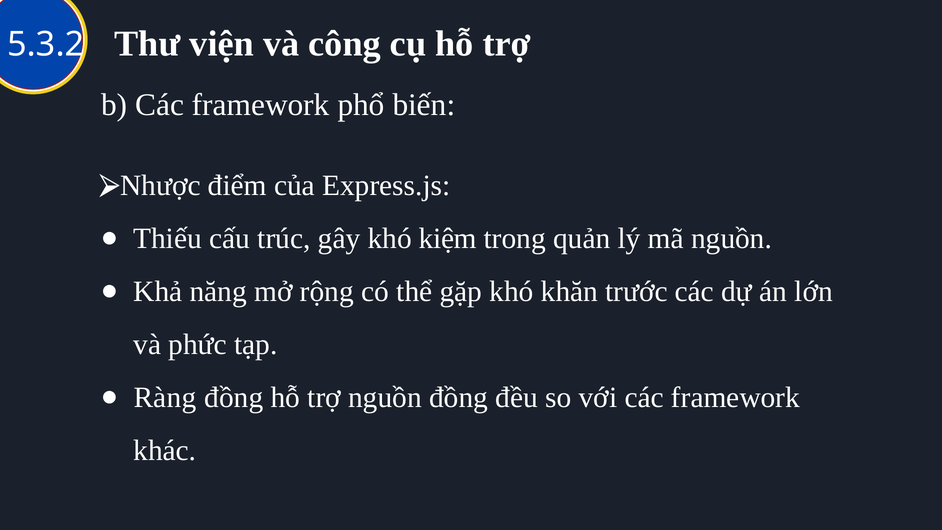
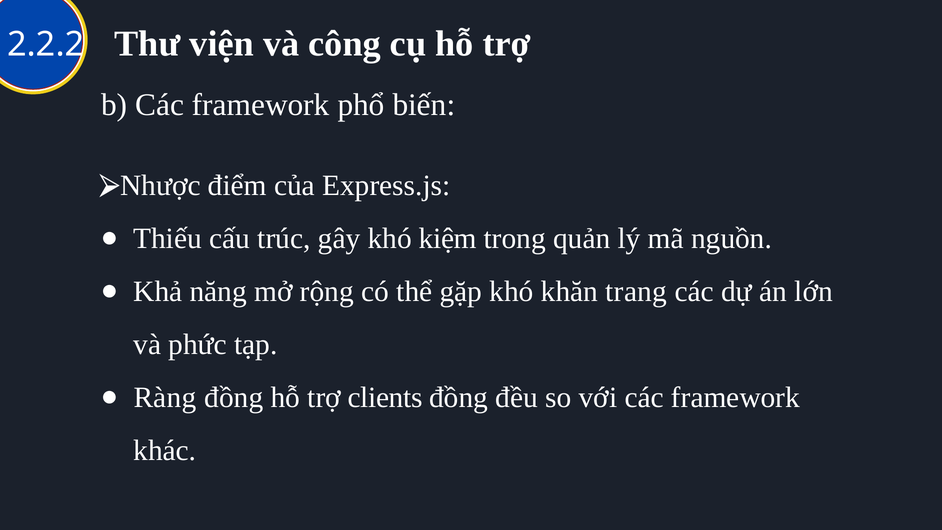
5.3.2: 5.3.2 -> 2.2.2
trước: trước -> trang
trợ nguồn: nguồn -> clients
